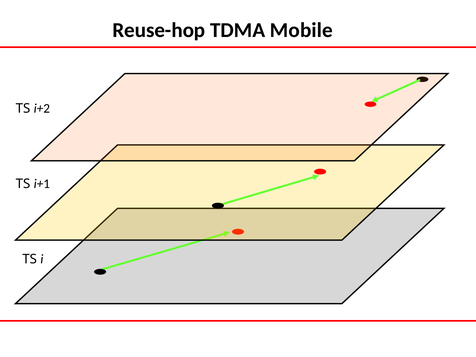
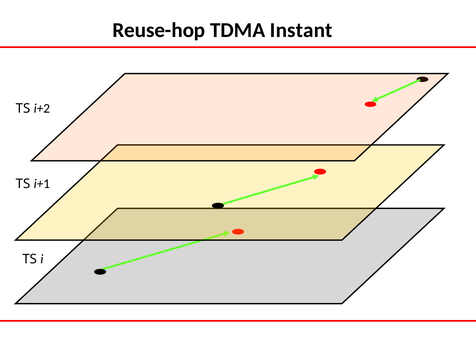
Mobile: Mobile -> Instant
